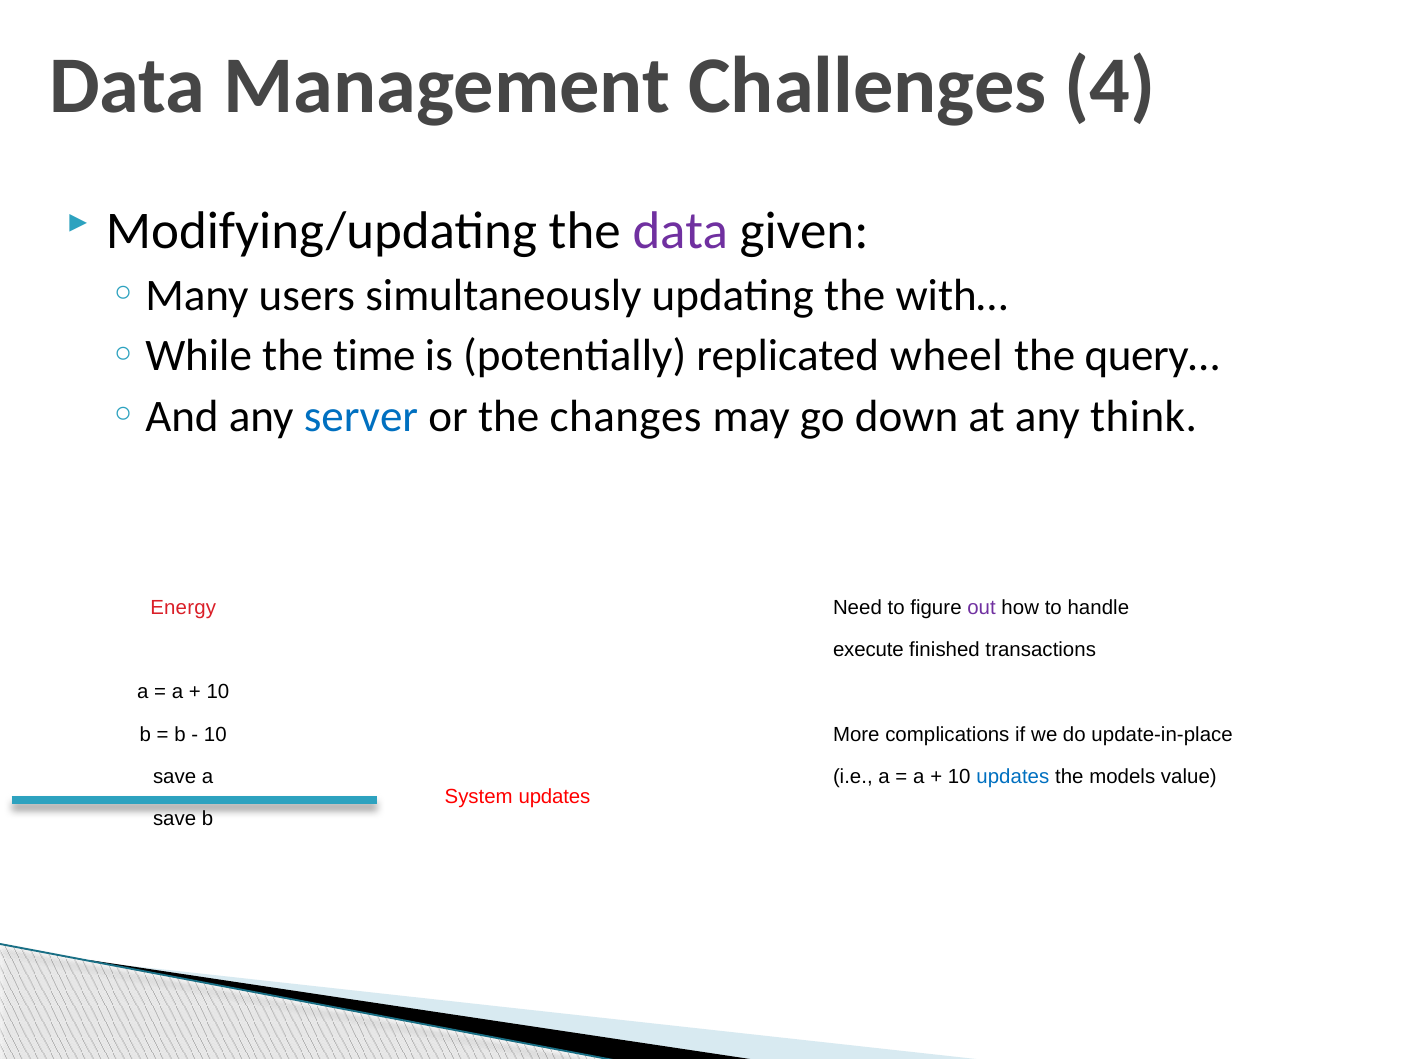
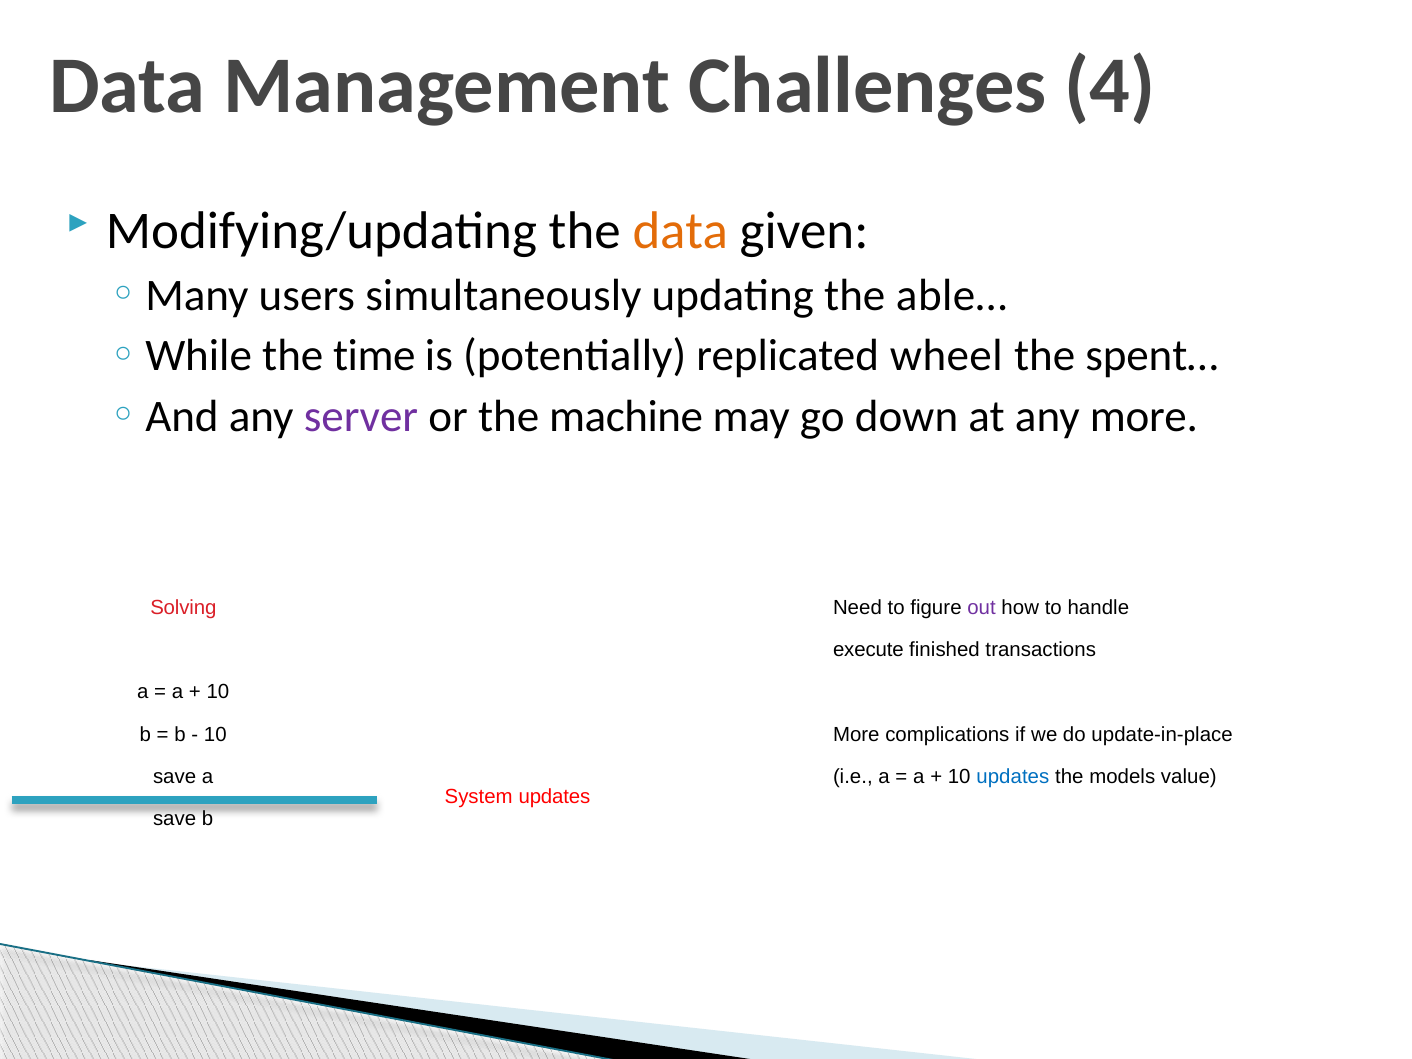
data at (680, 231) colour: purple -> orange
with…: with… -> able…
query…: query… -> spent…
server colour: blue -> purple
changes: changes -> machine
any think: think -> more
Energy: Energy -> Solving
